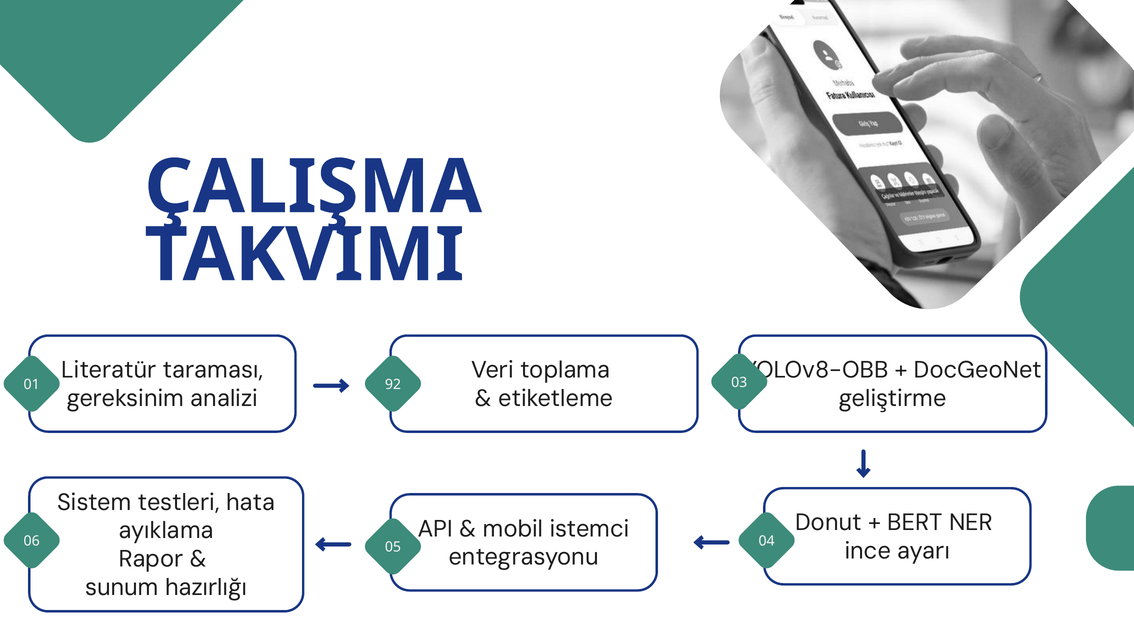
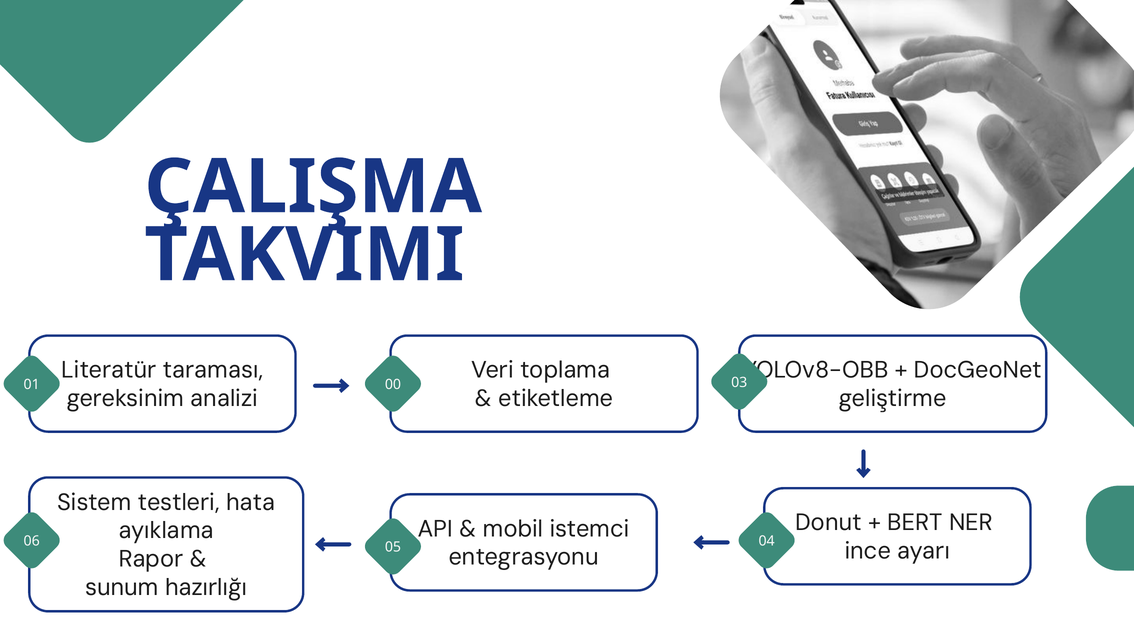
92: 92 -> 00
